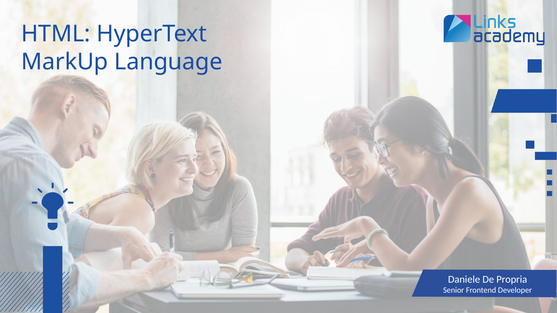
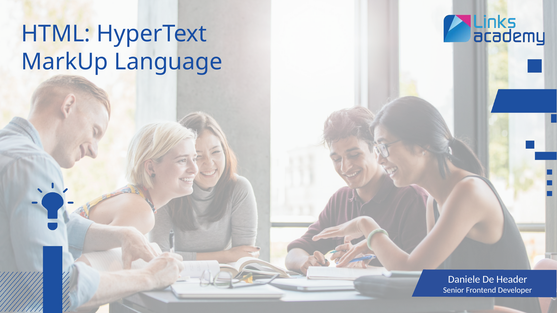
Propria: Propria -> Header
